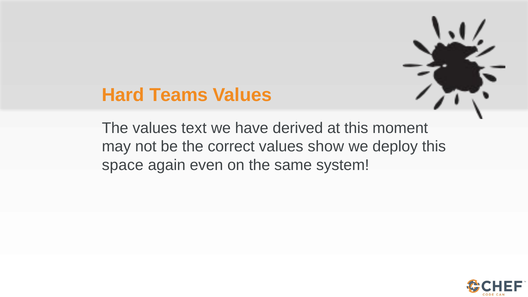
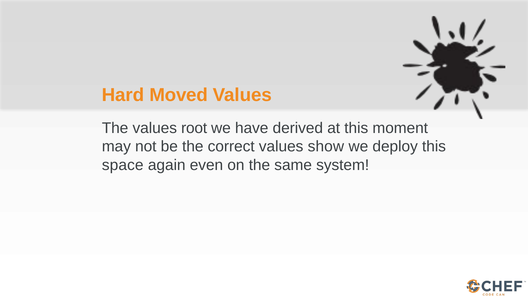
Teams: Teams -> Moved
text: text -> root
